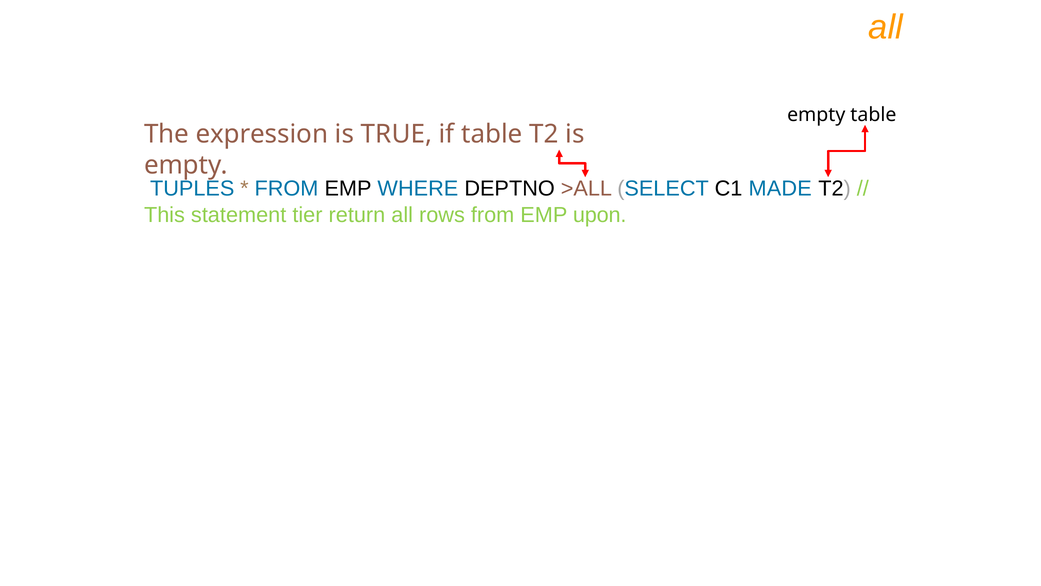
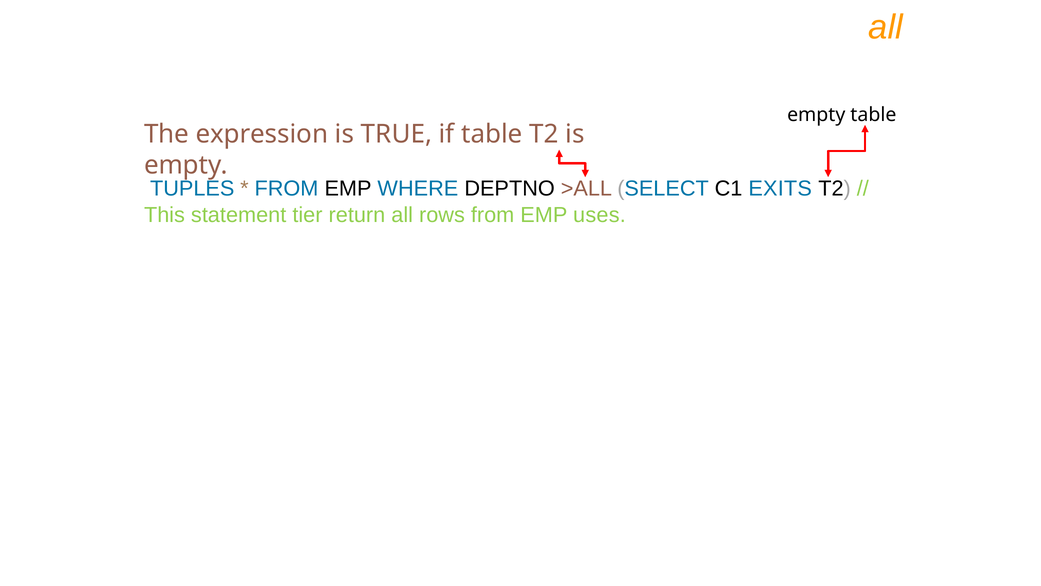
MADE: MADE -> EXITS
upon: upon -> uses
